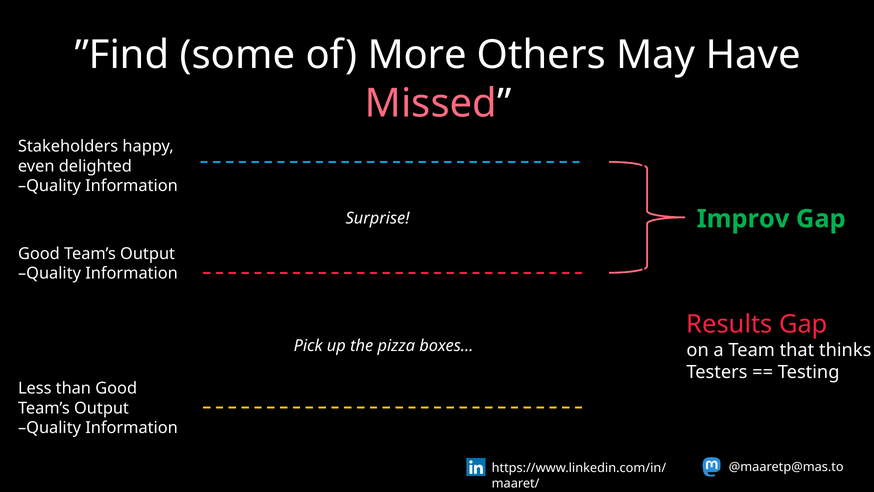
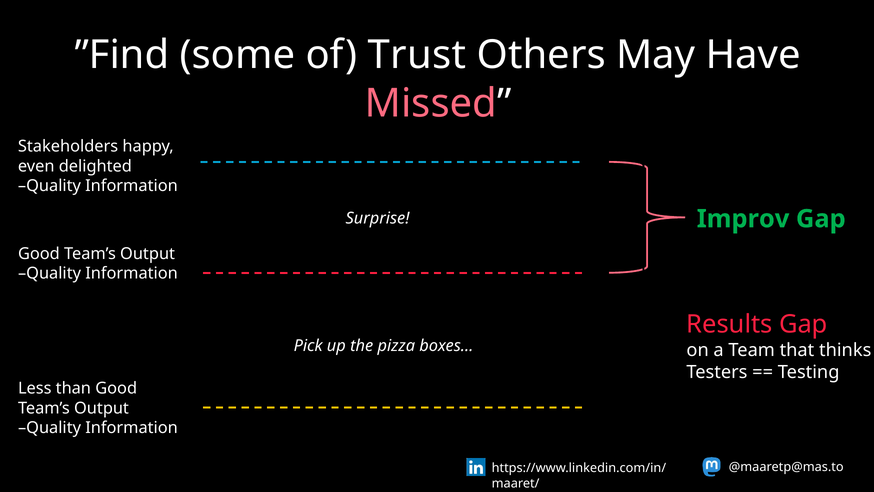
More: More -> Trust
